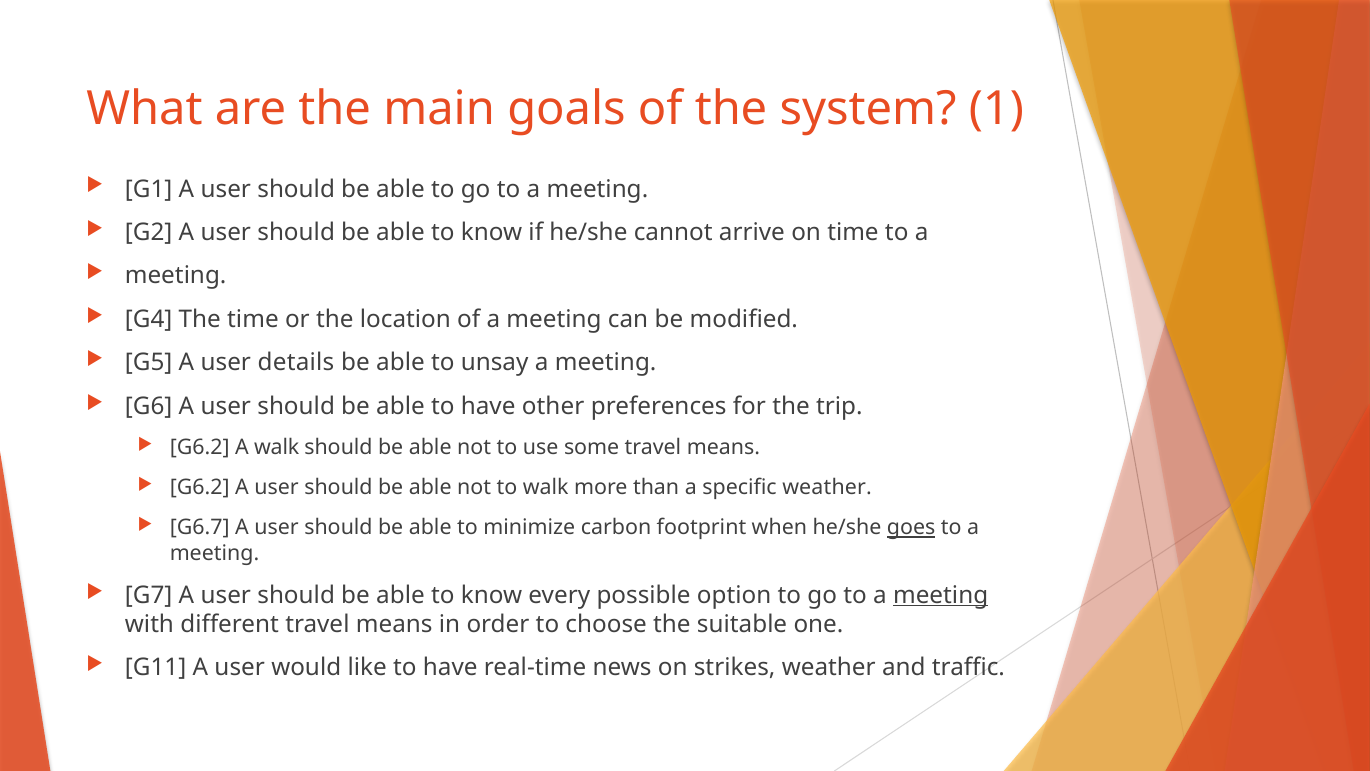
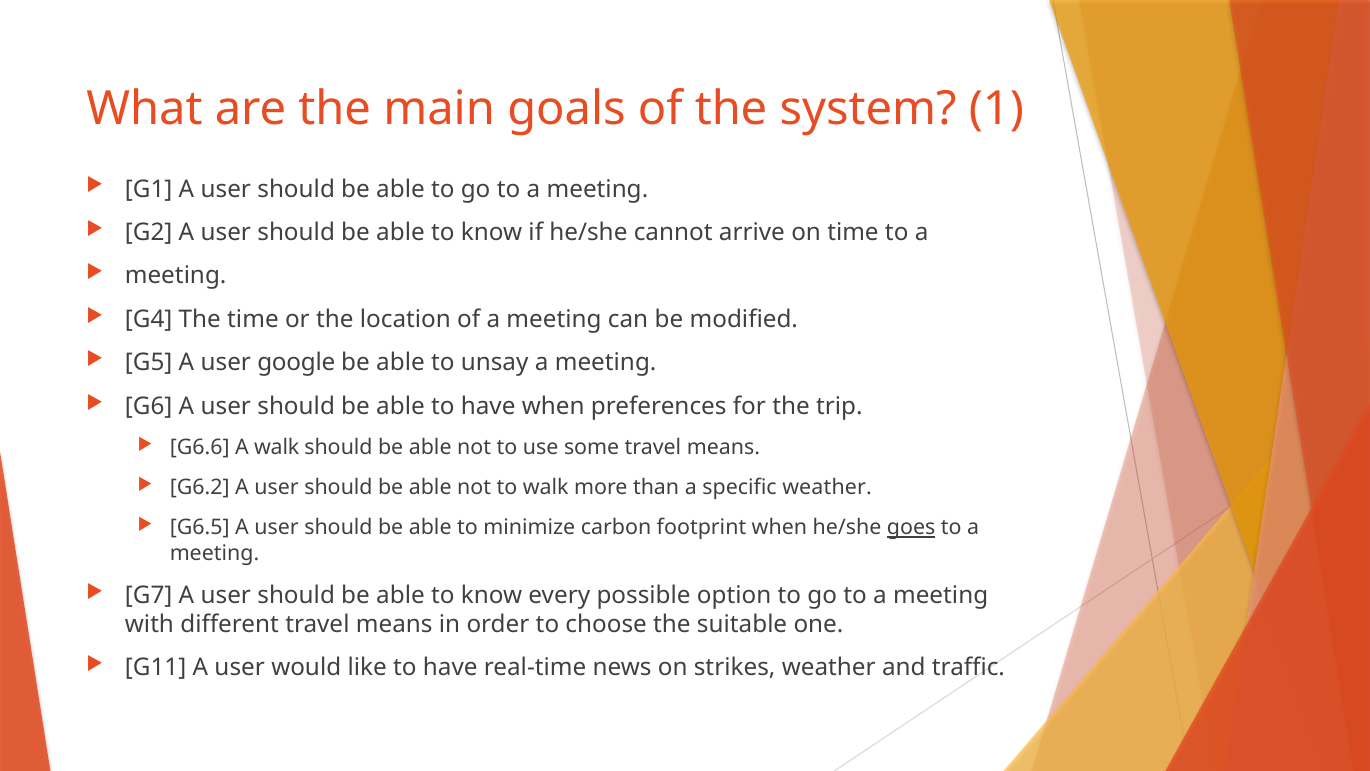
details: details -> google
have other: other -> when
G6.2 at (200, 447): G6.2 -> G6.6
G6.7: G6.7 -> G6.5
meeting at (941, 595) underline: present -> none
